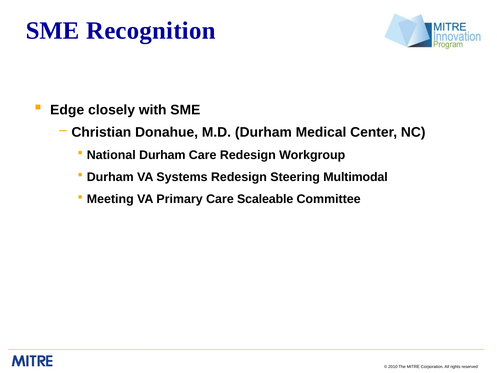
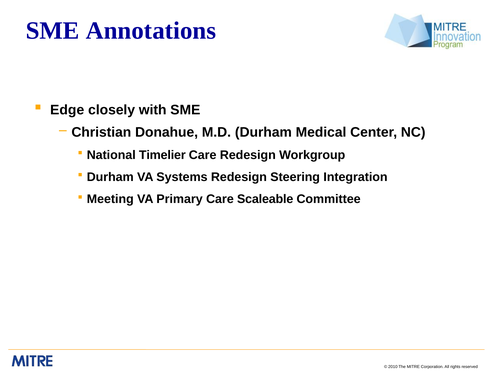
Recognition: Recognition -> Annotations
National Durham: Durham -> Timelier
Multimodal: Multimodal -> Integration
